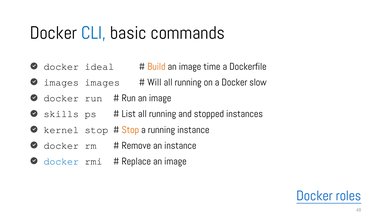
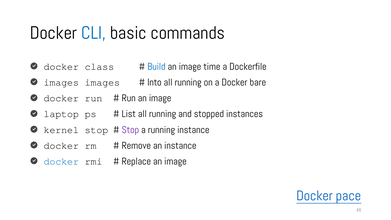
ideal: ideal -> class
Build colour: orange -> blue
Will: Will -> Into
slow: slow -> bare
skills: skills -> laptop
Stop at (130, 130) colour: orange -> purple
roles: roles -> pace
